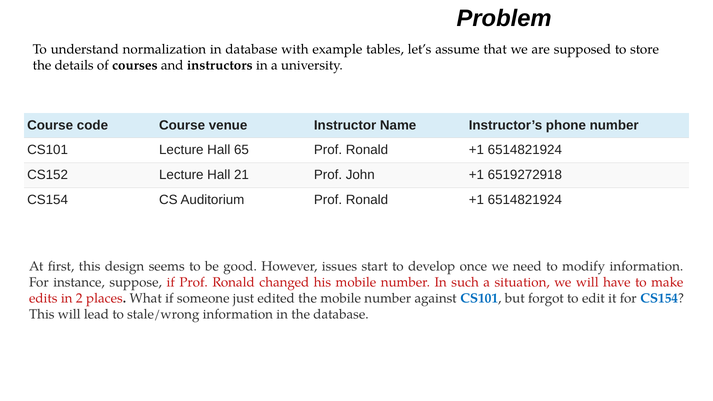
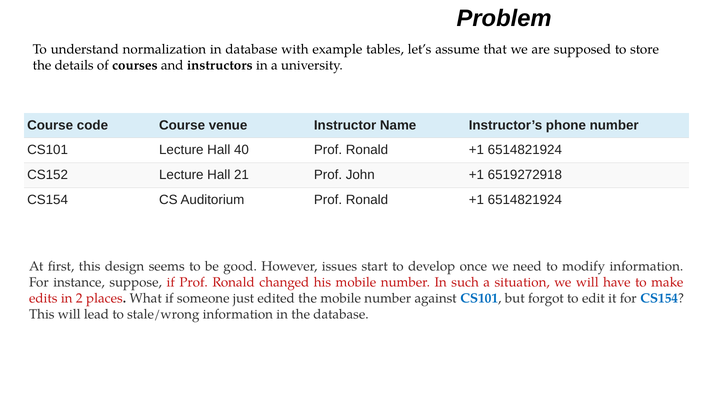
65: 65 -> 40
